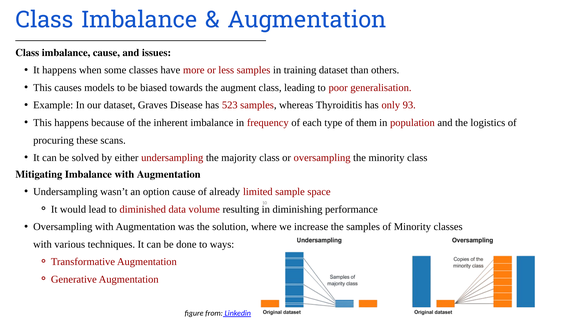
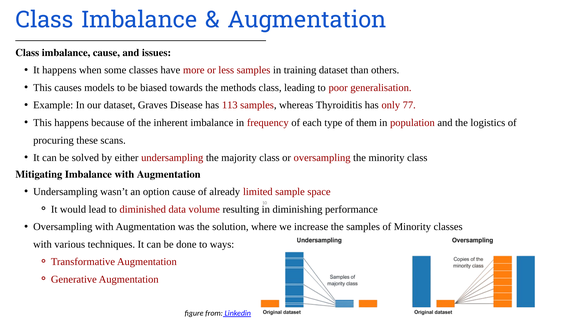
augment: augment -> methods
523: 523 -> 113
93: 93 -> 77
